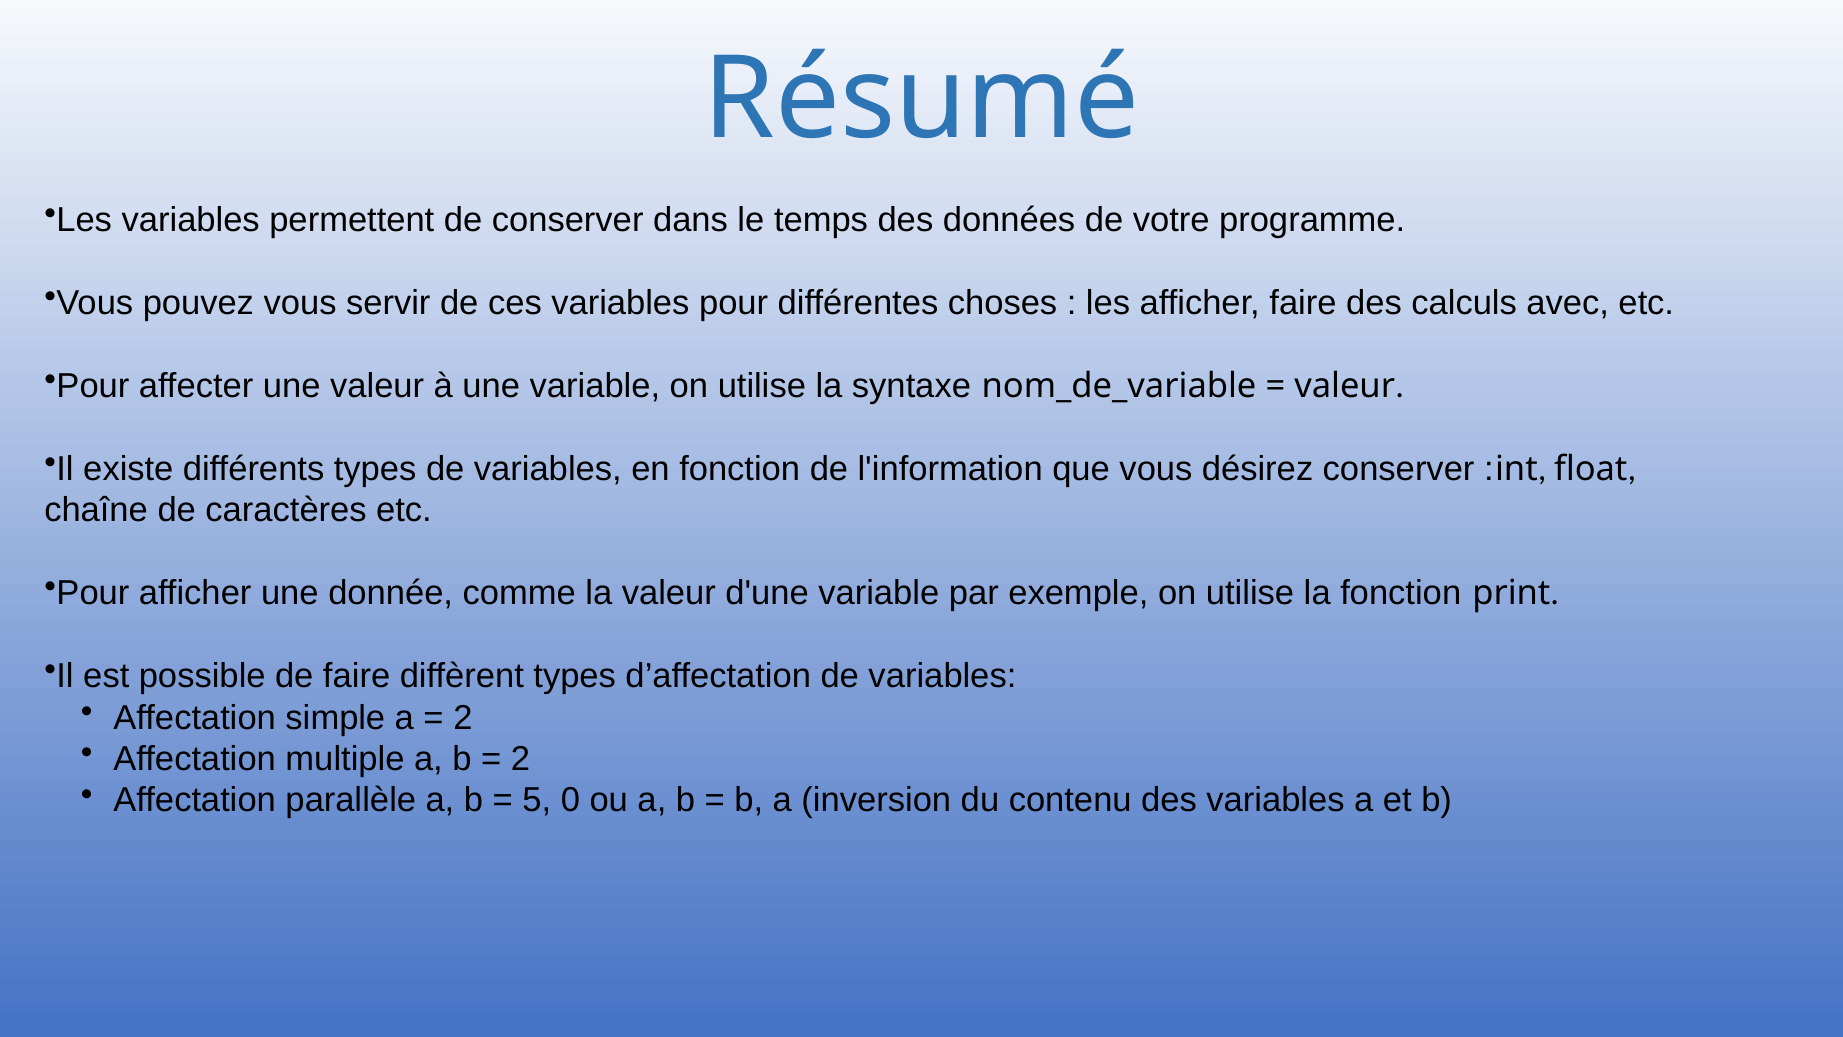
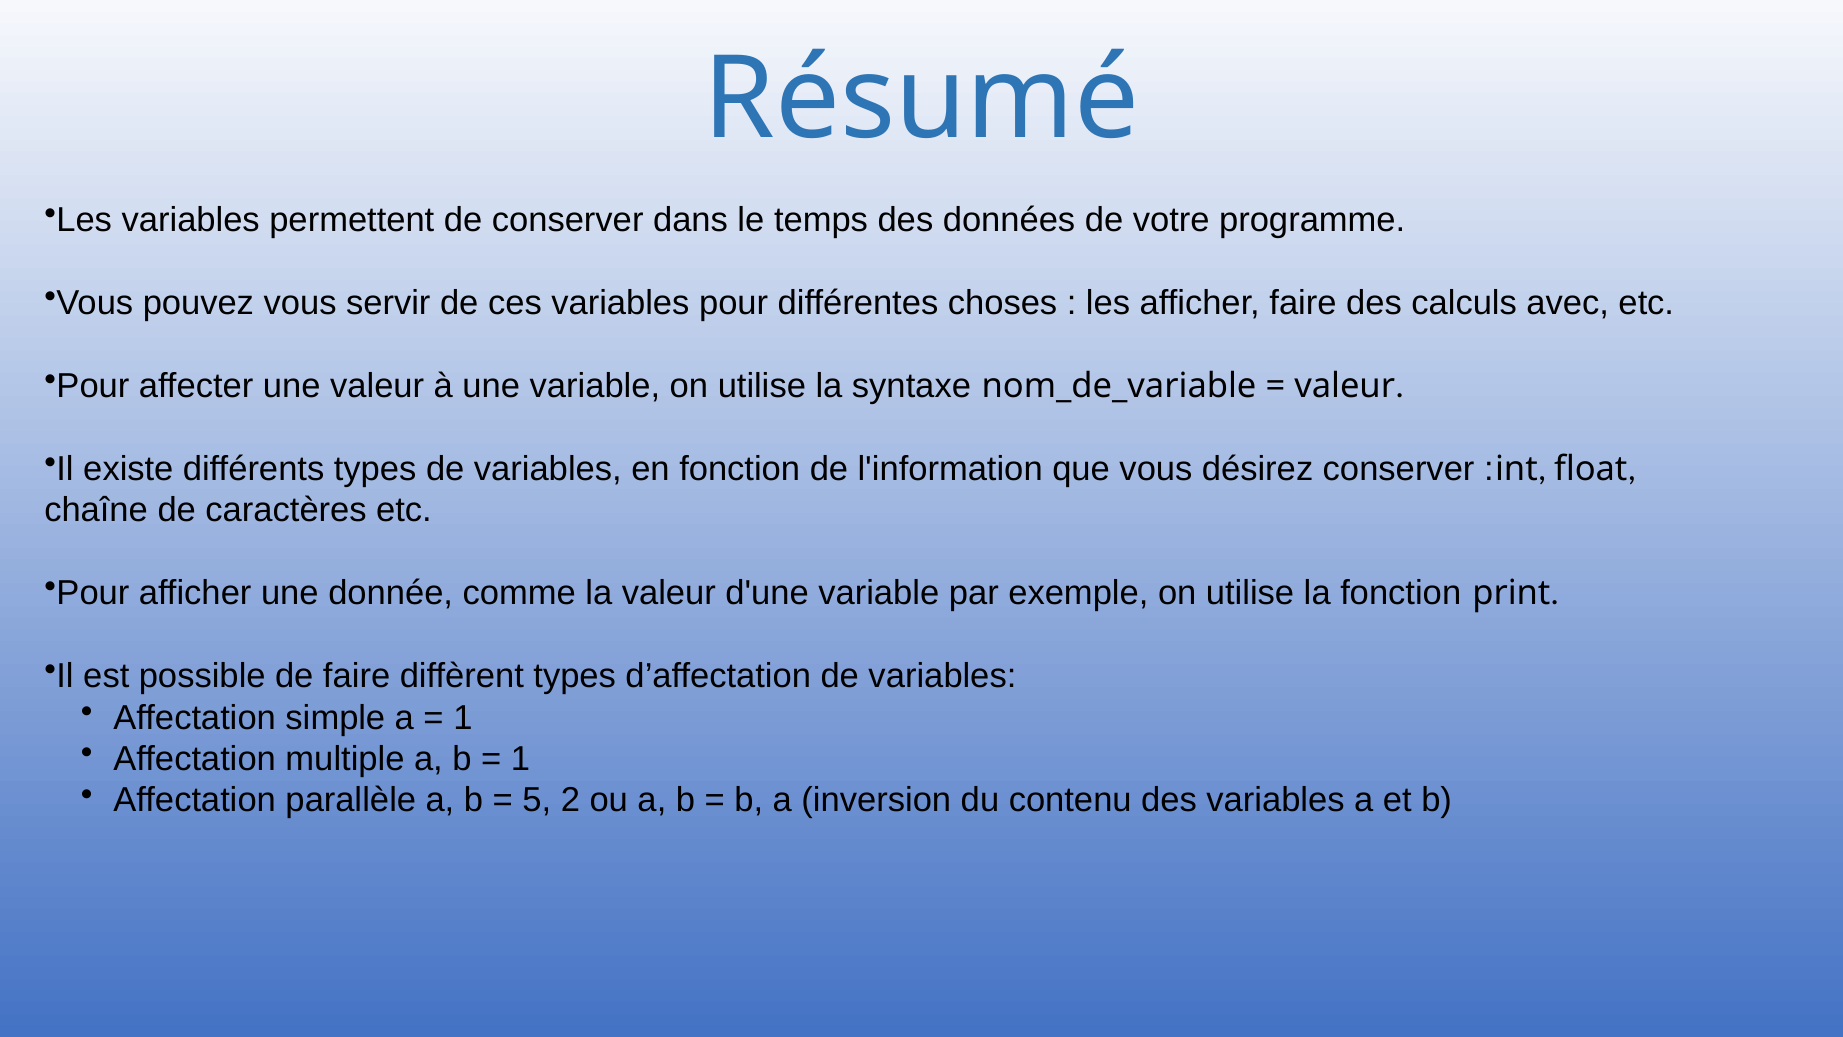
2 at (463, 717): 2 -> 1
2 at (520, 759): 2 -> 1
0: 0 -> 2
